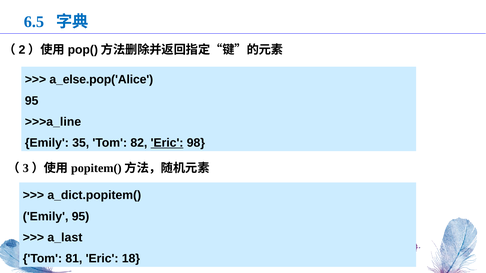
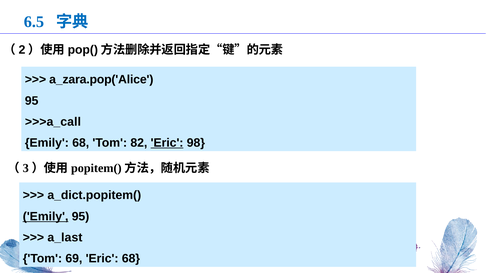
a_else.pop('Alice: a_else.pop('Alice -> a_zara.pop('Alice
>>>a_line: >>>a_line -> >>>a_call
Emily 35: 35 -> 68
Emily at (46, 217) underline: none -> present
81: 81 -> 69
Eric 18: 18 -> 68
